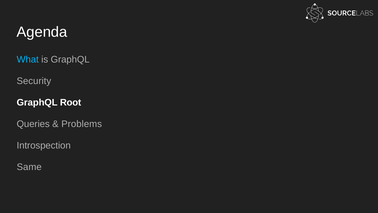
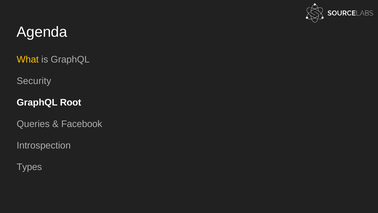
What colour: light blue -> yellow
Problems: Problems -> Facebook
Same: Same -> Types
